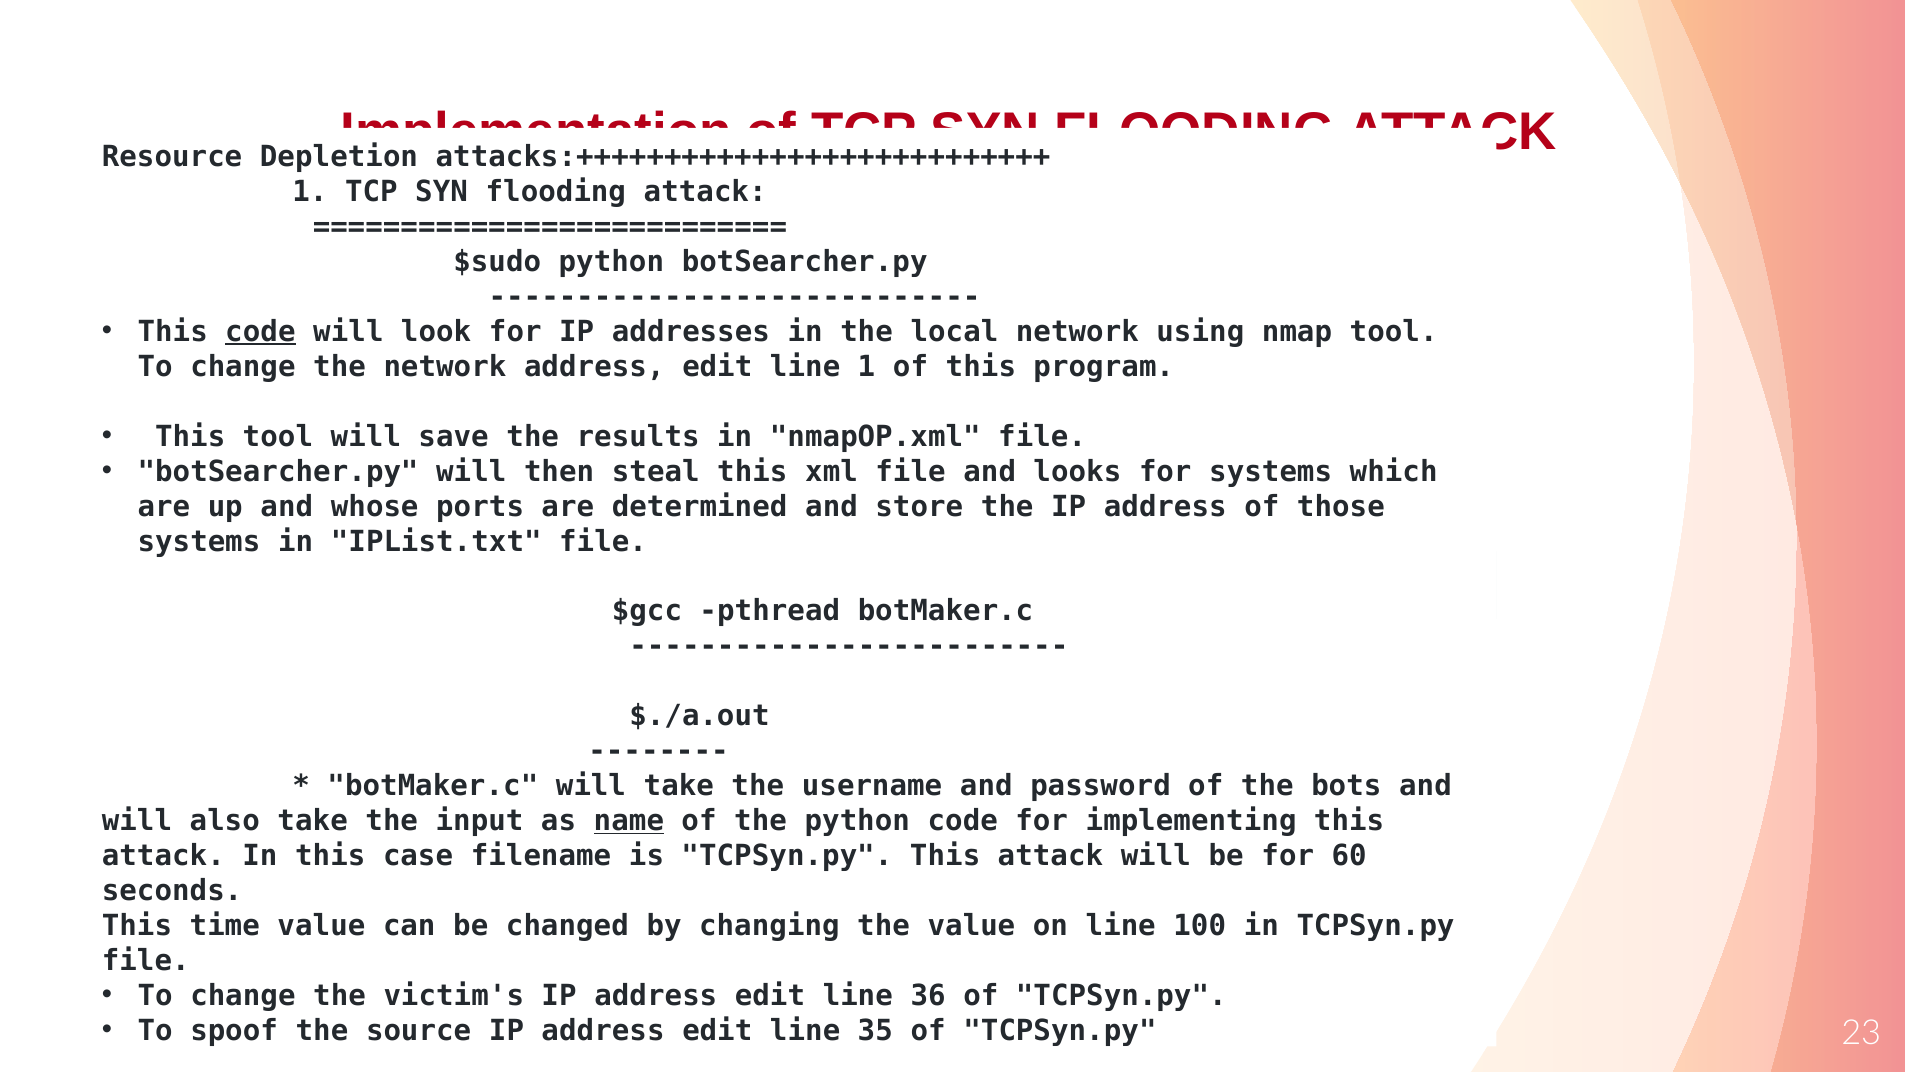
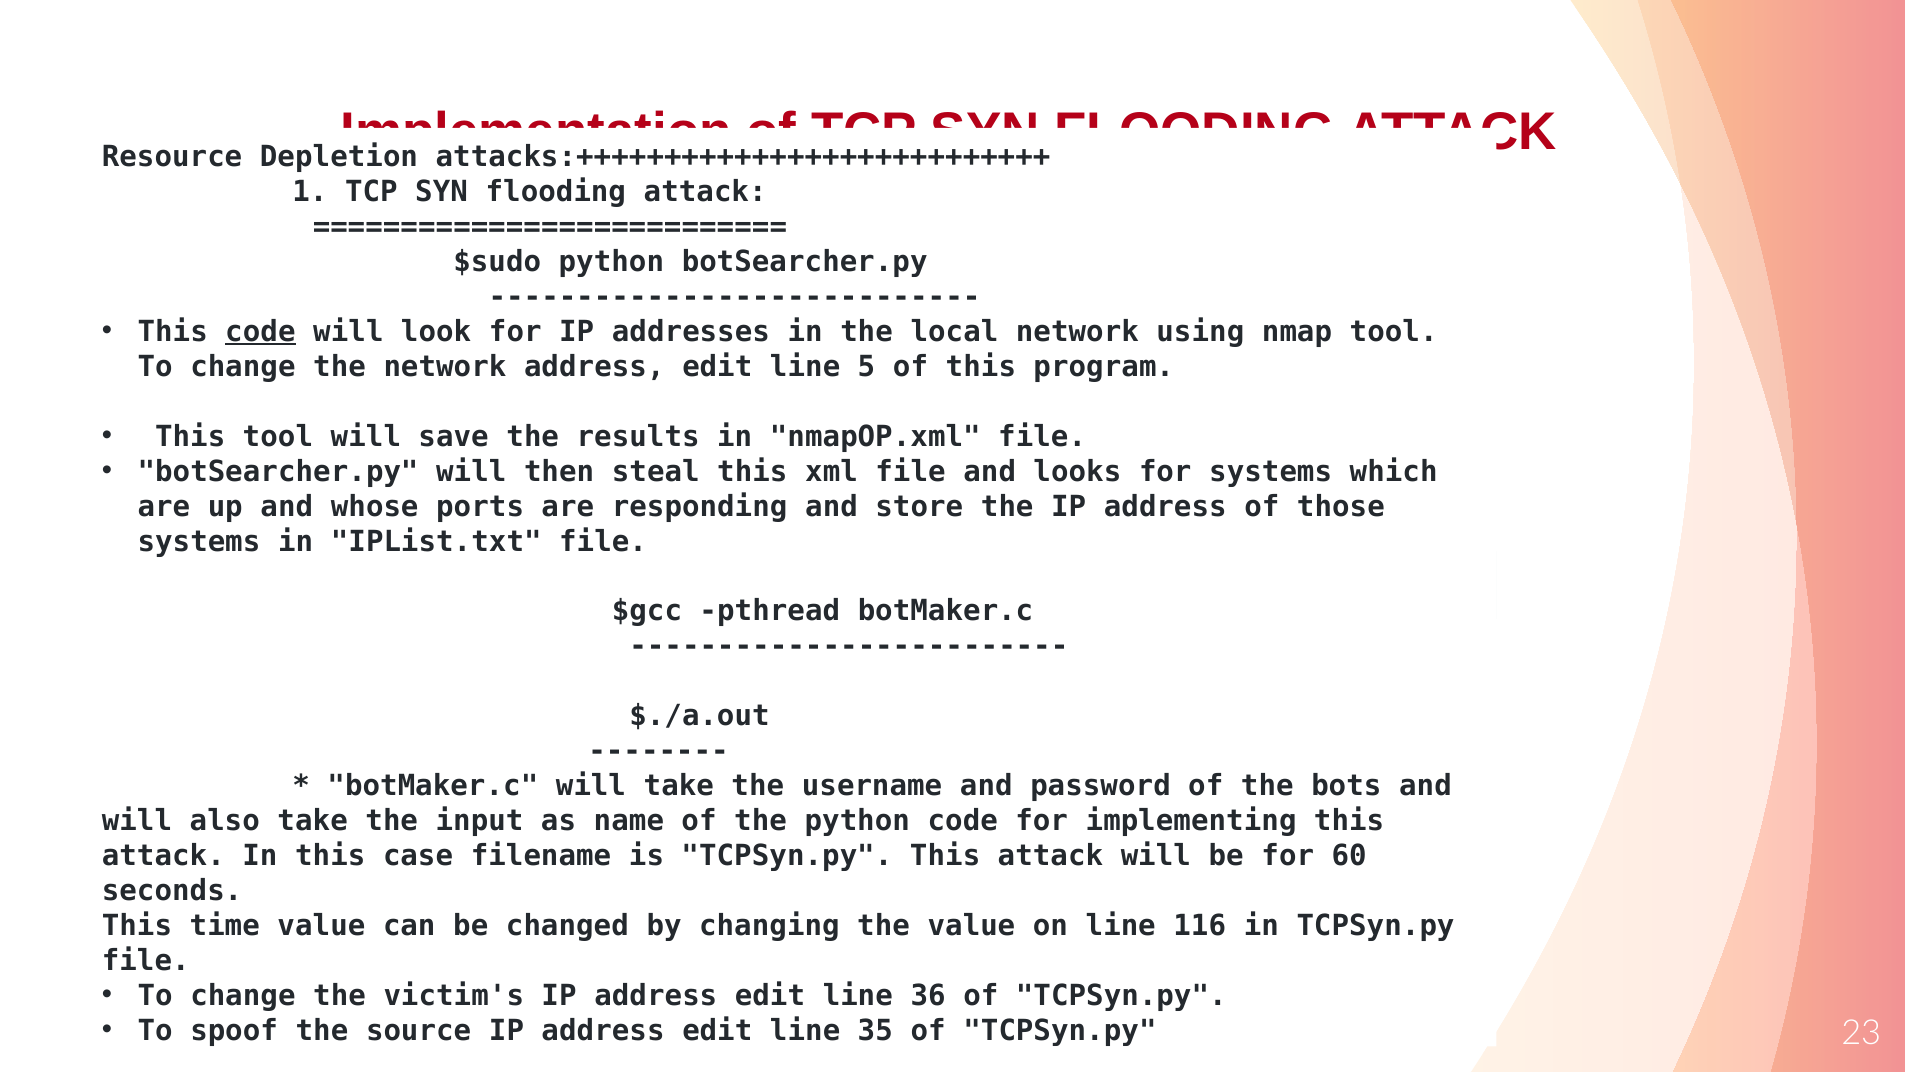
line 1: 1 -> 5
determined: determined -> responding
name underline: present -> none
100: 100 -> 116
